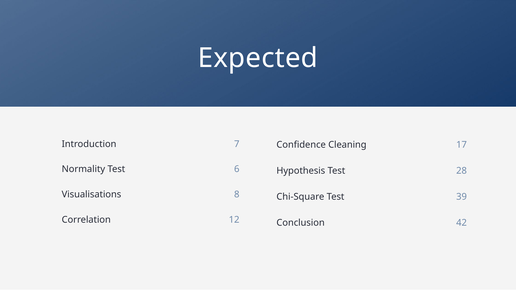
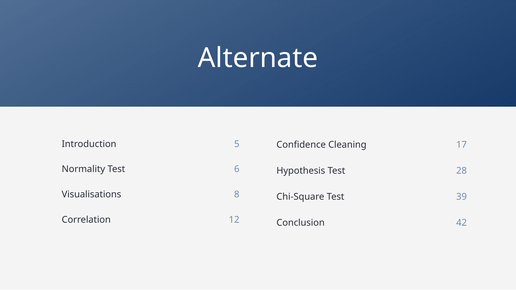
Expected: Expected -> Alternate
7: 7 -> 5
